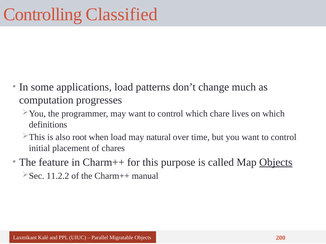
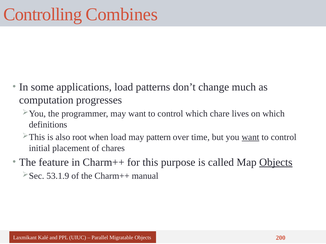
Classified: Classified -> Combines
natural: natural -> pattern
want at (250, 137) underline: none -> present
11.2.2: 11.2.2 -> 53.1.9
